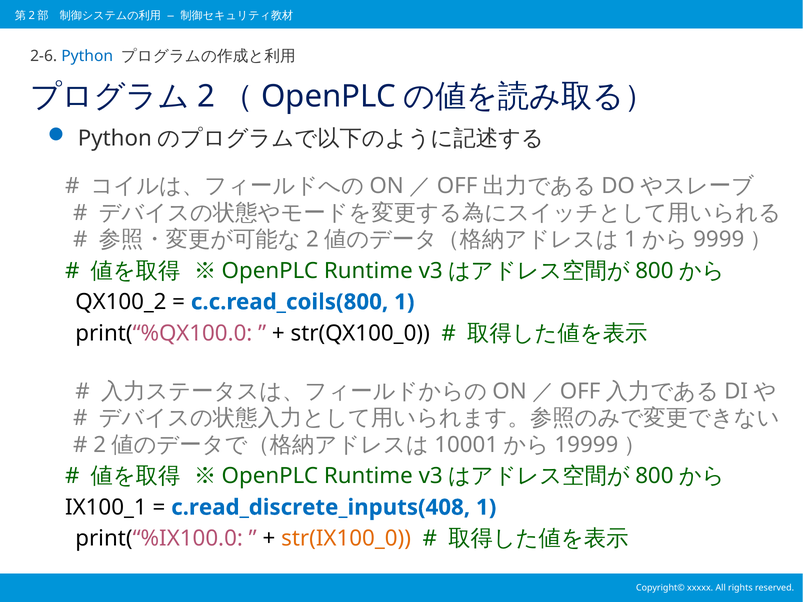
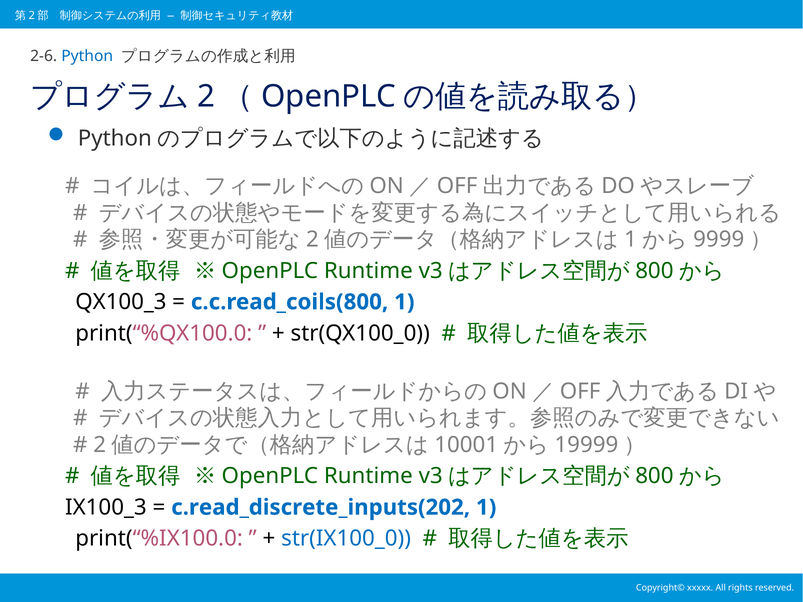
QX100_2: QX100_2 -> QX100_3
IX100_1: IX100_1 -> IX100_3
c.read_discrete_inputs(408: c.read_discrete_inputs(408 -> c.read_discrete_inputs(202
str(IX100_0 colour: orange -> blue
